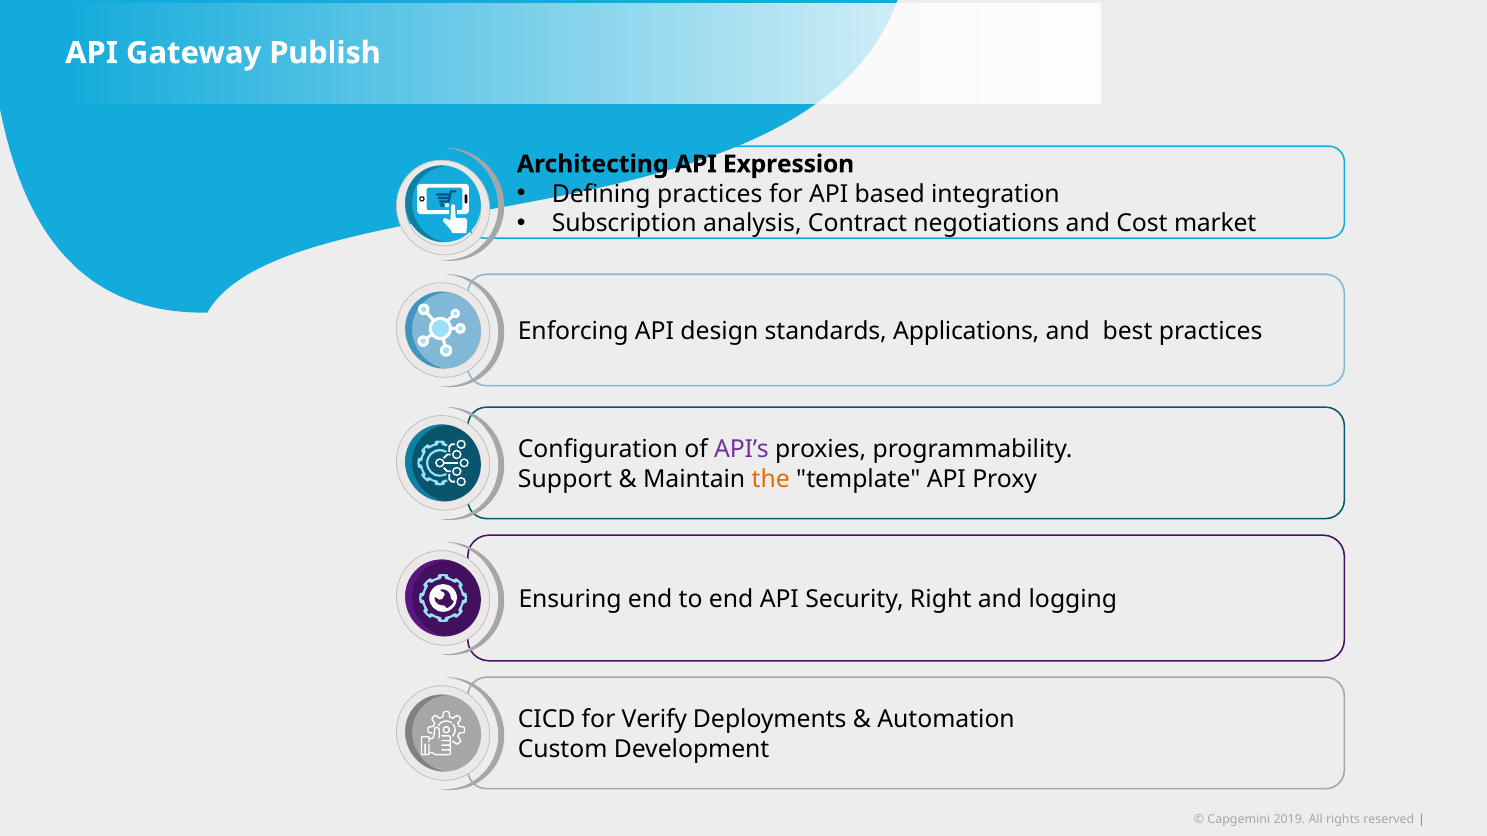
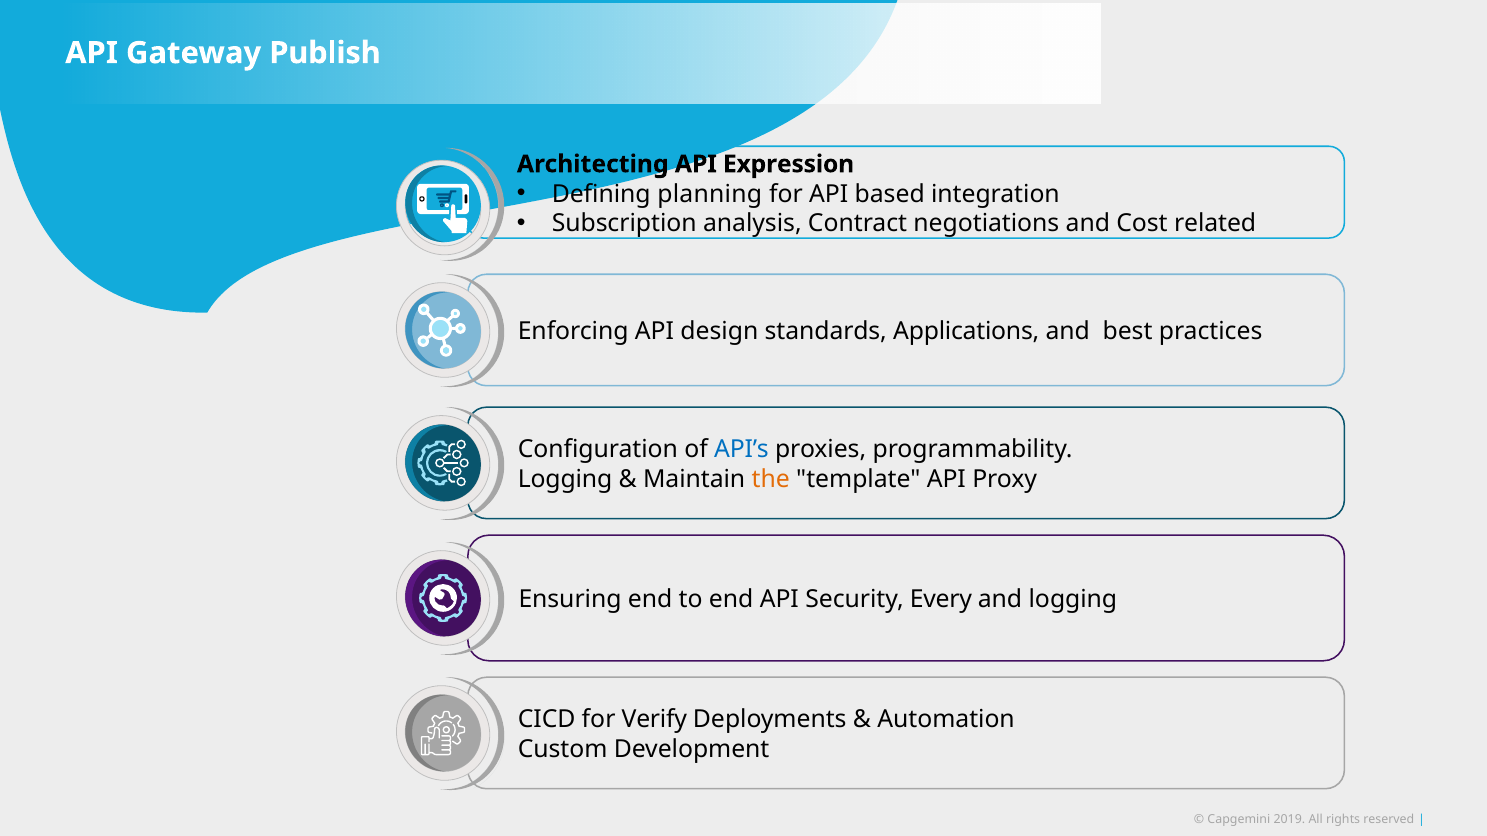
Defining practices: practices -> planning
market: market -> related
API’s colour: purple -> blue
Support at (565, 480): Support -> Logging
Right: Right -> Every
